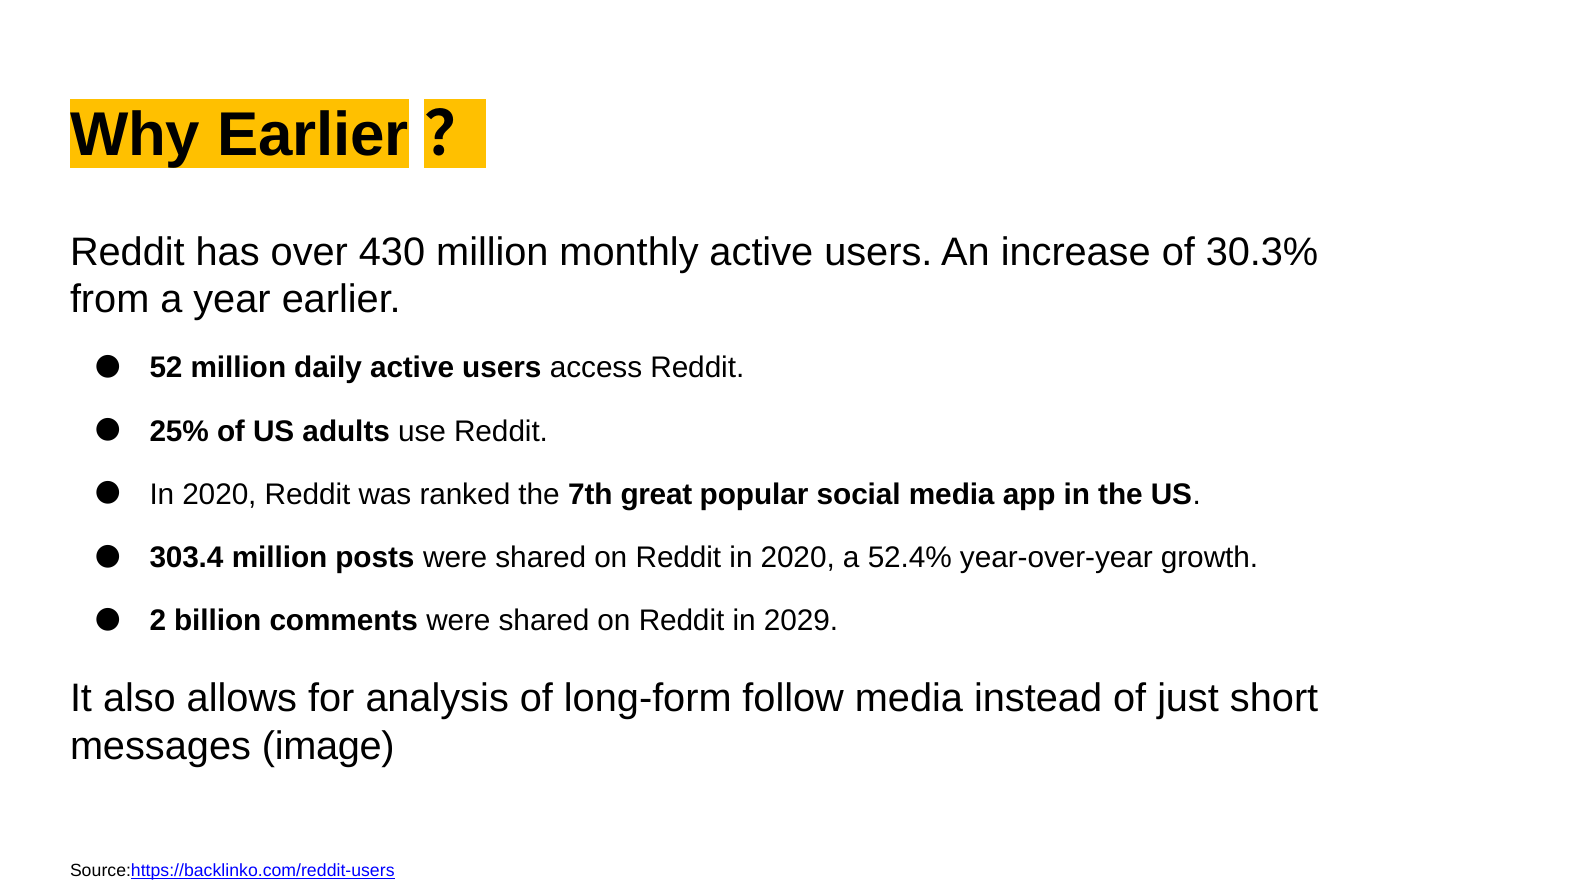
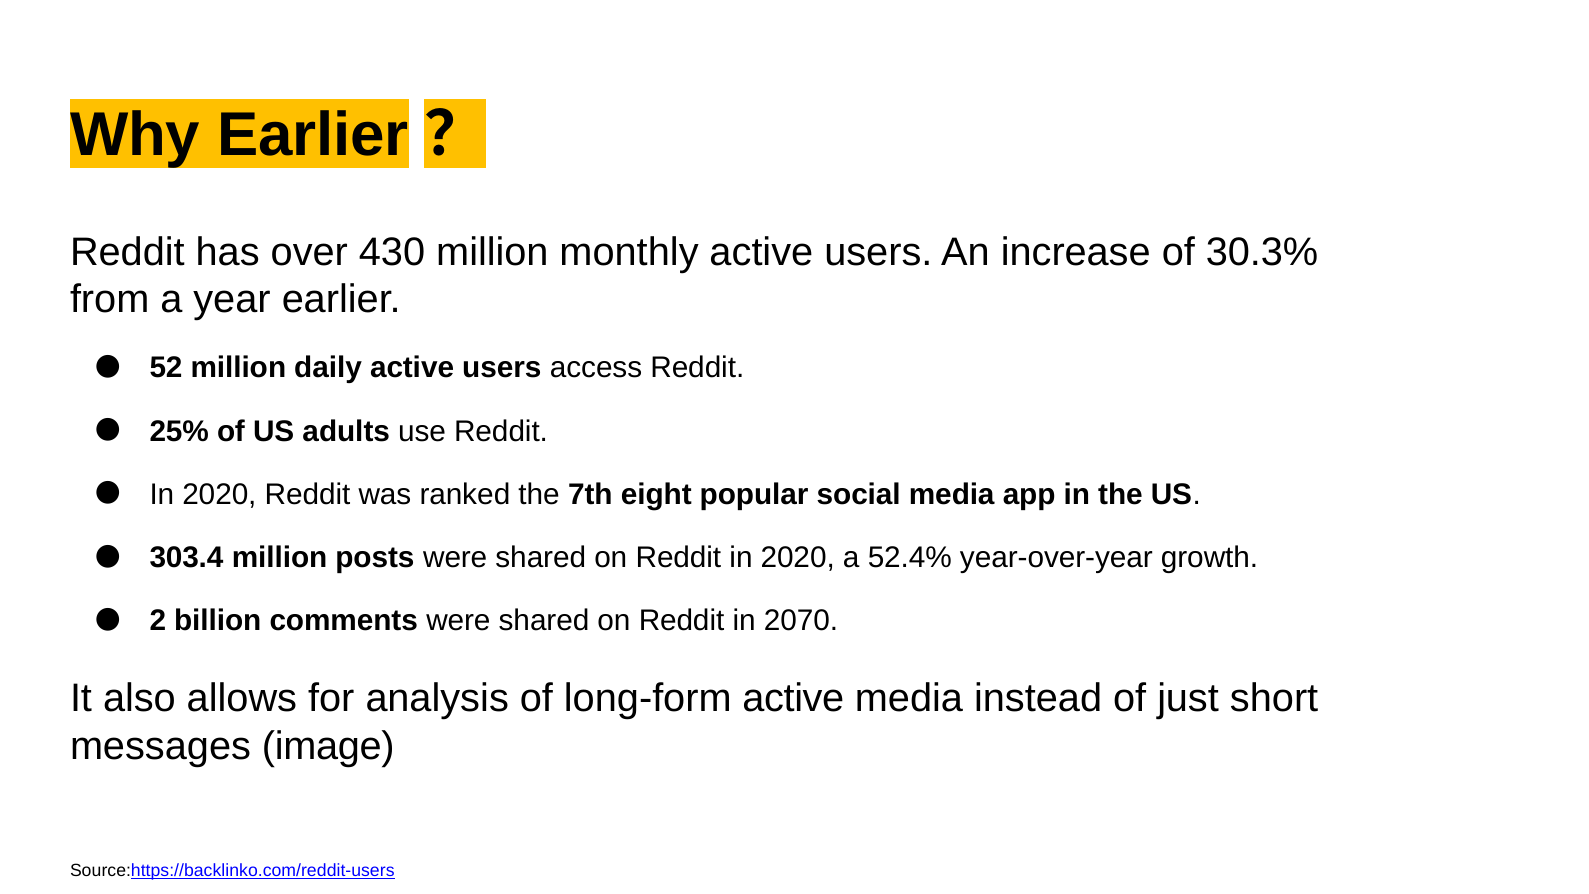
great: great -> eight
2029: 2029 -> 2070
long-form follow: follow -> active
